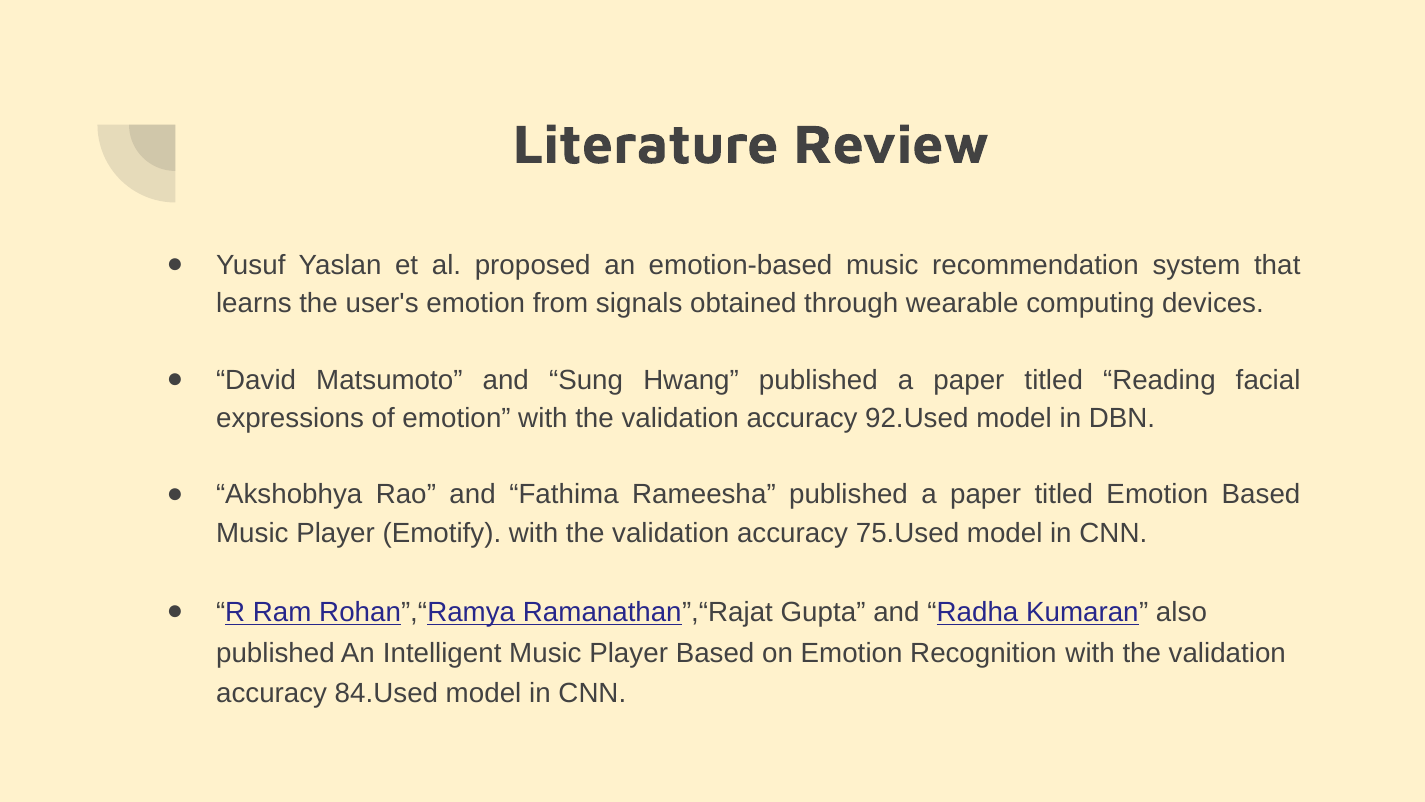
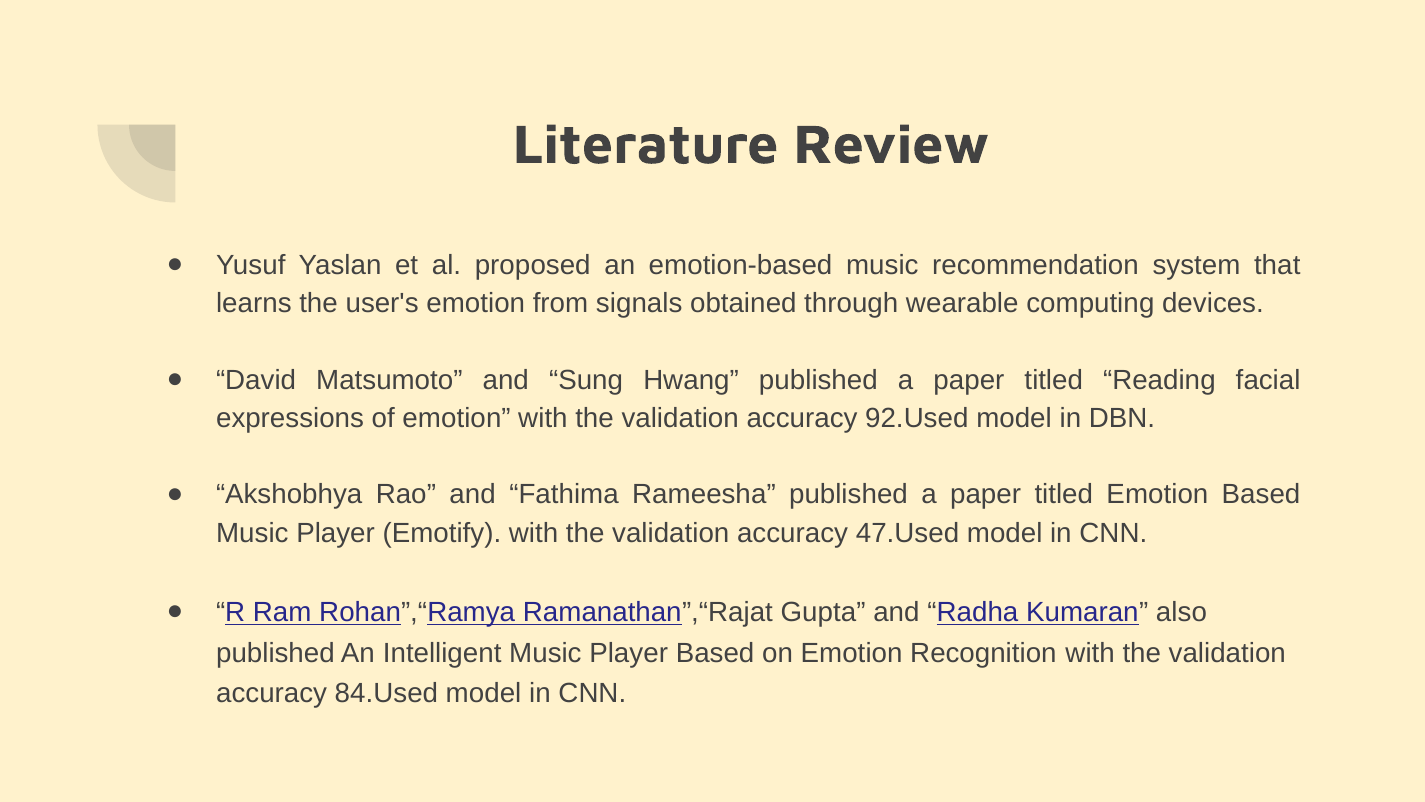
75.Used: 75.Used -> 47.Used
